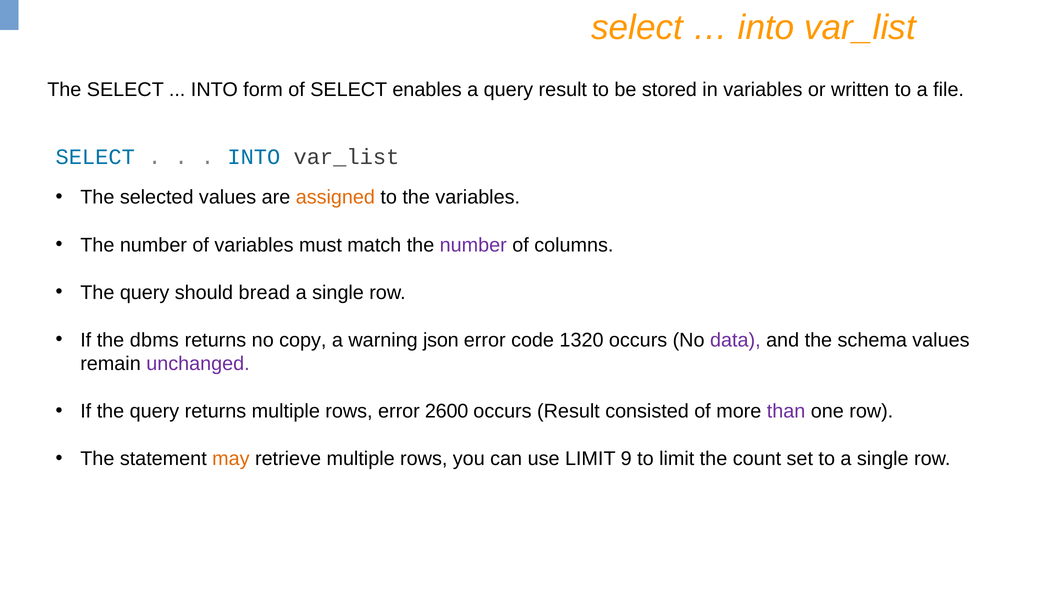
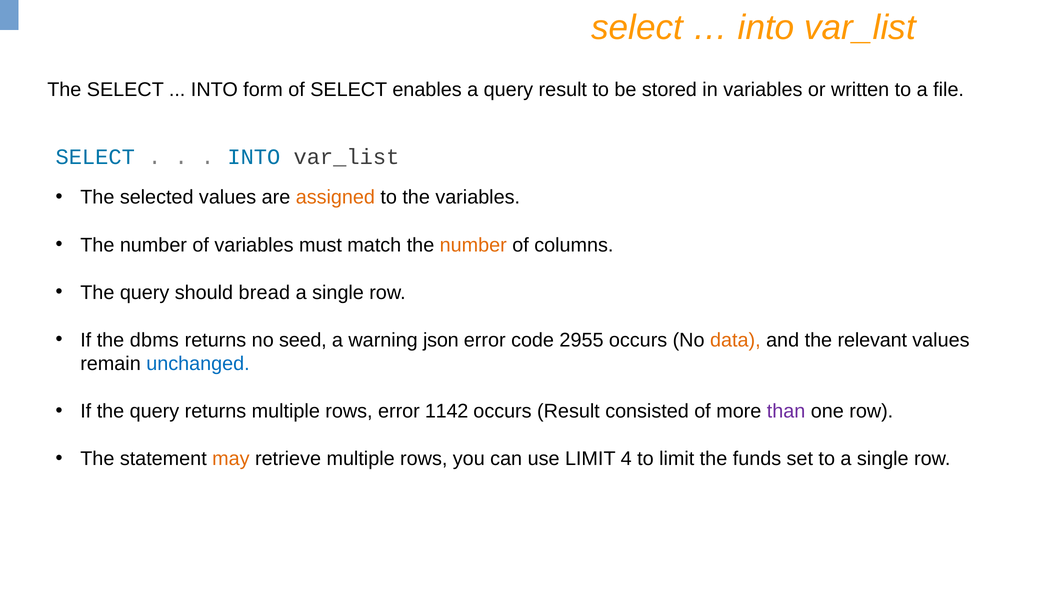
number at (473, 245) colour: purple -> orange
copy: copy -> seed
1320: 1320 -> 2955
data colour: purple -> orange
schema: schema -> relevant
unchanged colour: purple -> blue
2600: 2600 -> 1142
9: 9 -> 4
count: count -> funds
